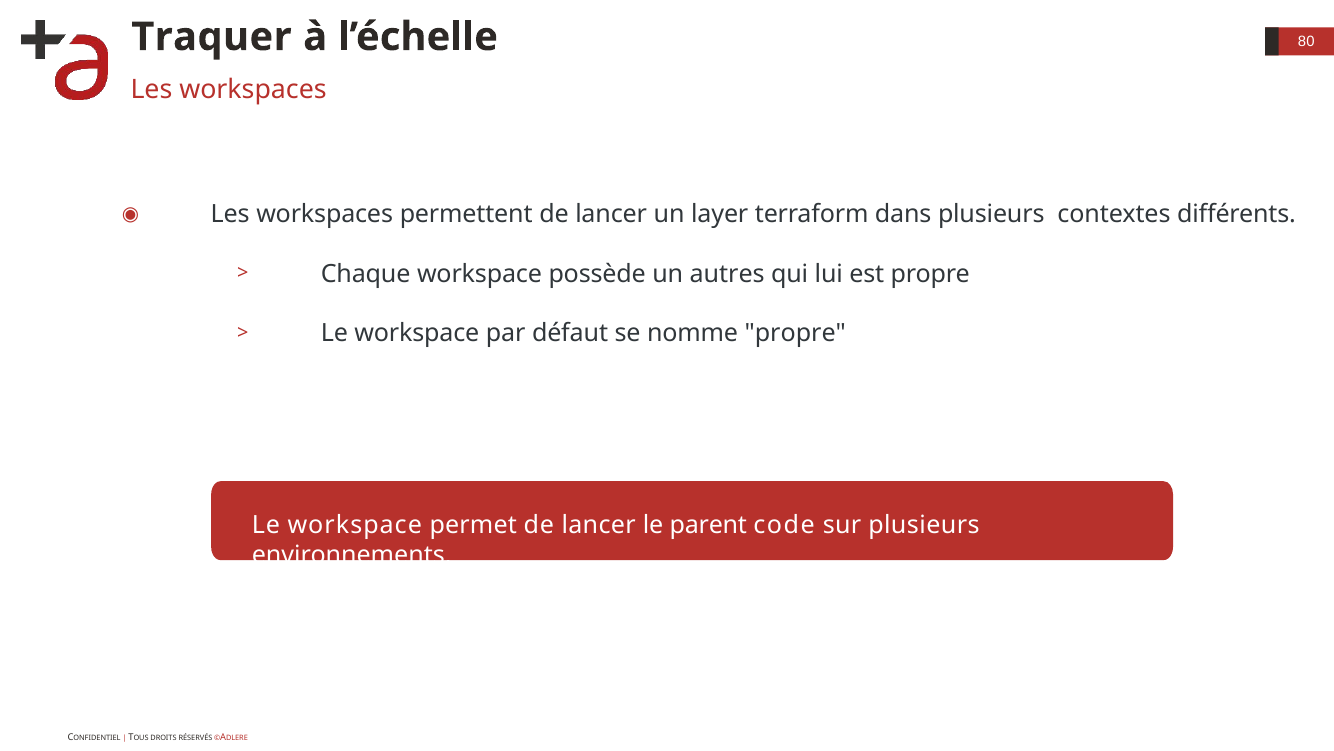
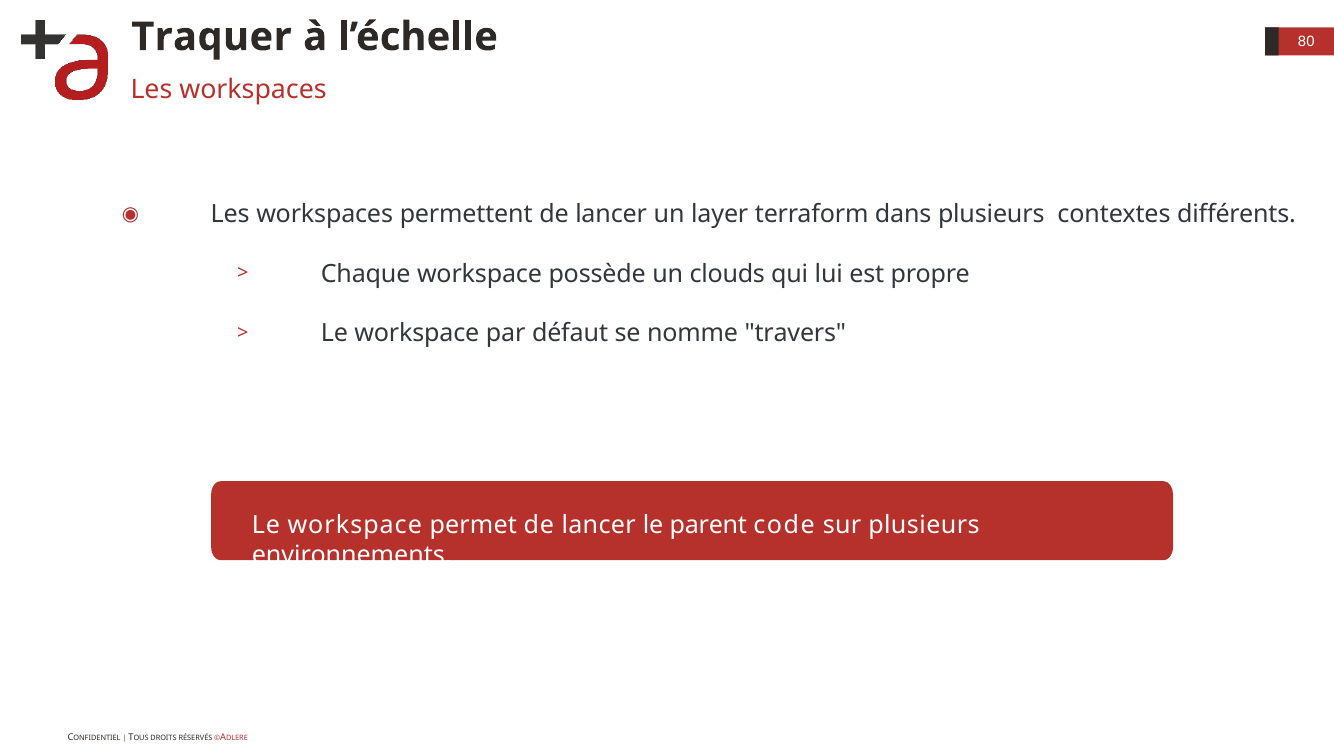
autres: autres -> clouds
nomme propre: propre -> travers
